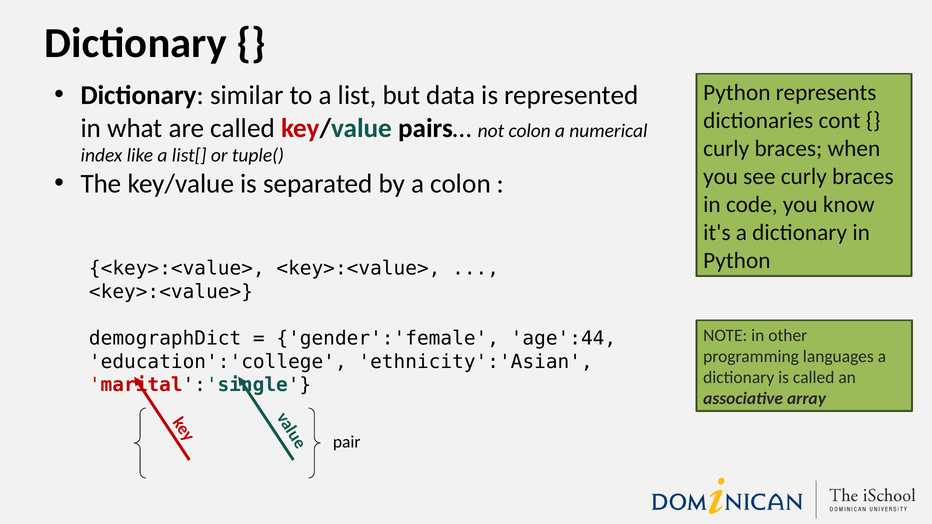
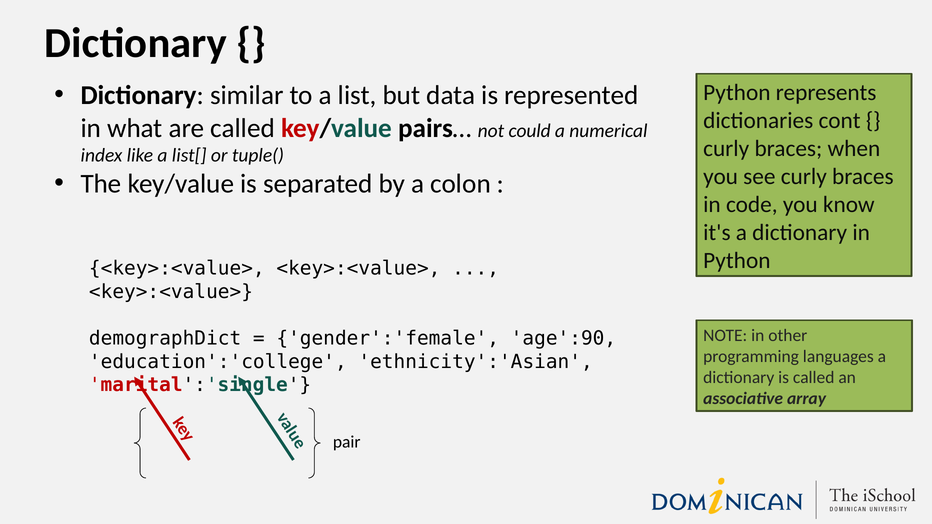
not colon: colon -> could
age':44: age':44 -> age':90
